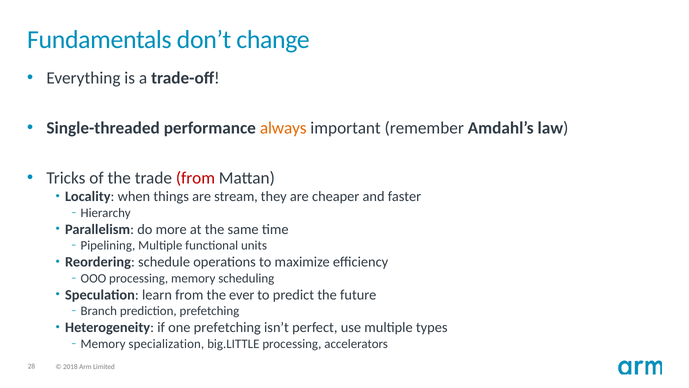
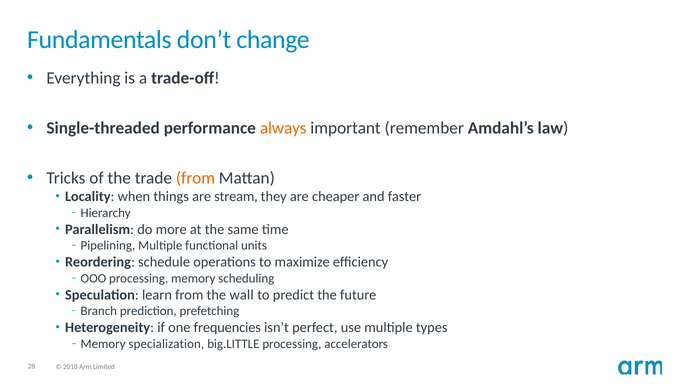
from at (195, 178) colour: red -> orange
ever: ever -> wall
one prefetching: prefetching -> frequencies
